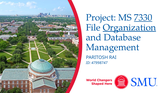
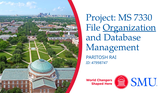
7330 underline: present -> none
